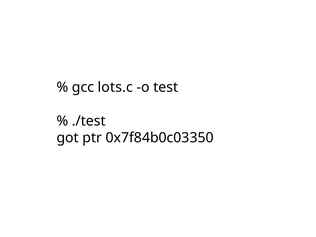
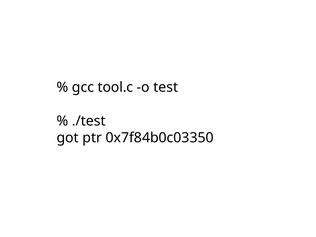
lots.c: lots.c -> tool.c
